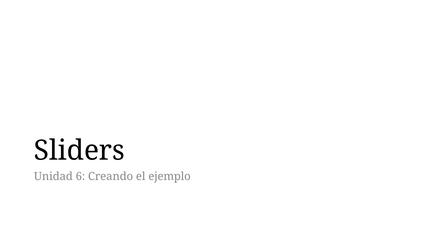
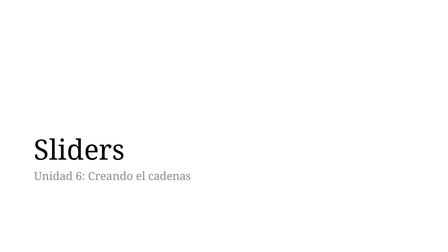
ejemplo: ejemplo -> cadenas
